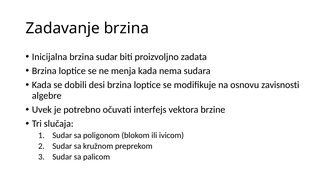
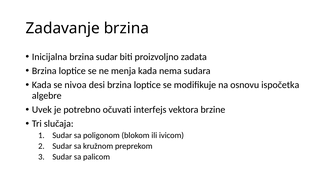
dobili: dobili -> nivoa
zavisnosti: zavisnosti -> ispočetka
